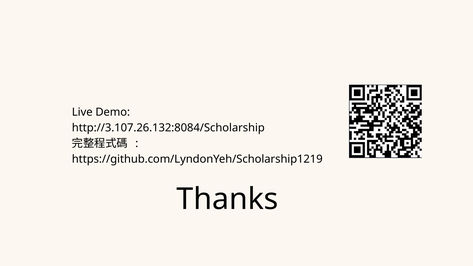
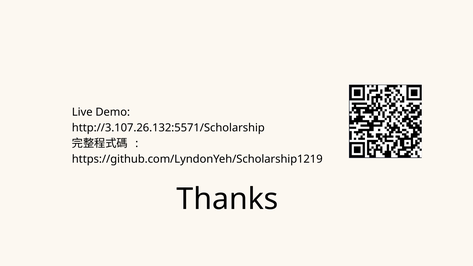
http://3.107.26.132:8084/Scholarship: http://3.107.26.132:8084/Scholarship -> http://3.107.26.132:5571/Scholarship
